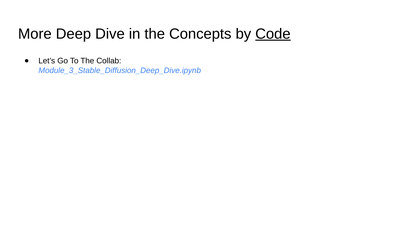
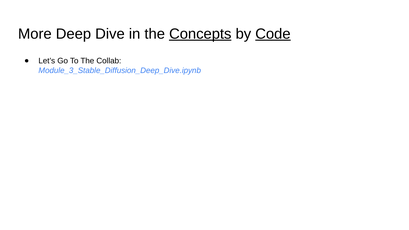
Concepts underline: none -> present
